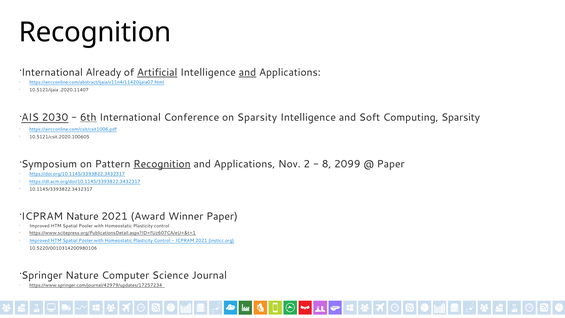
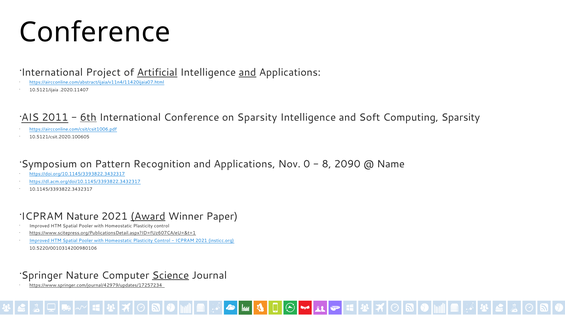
Recognition at (95, 32): Recognition -> Conference
Already: Already -> Project
2030: 2030 -> 2011
Recognition at (162, 164) underline: present -> none
2: 2 -> 0
2099: 2099 -> 2090
Paper at (391, 164): Paper -> Name
Award underline: none -> present
Science underline: none -> present
